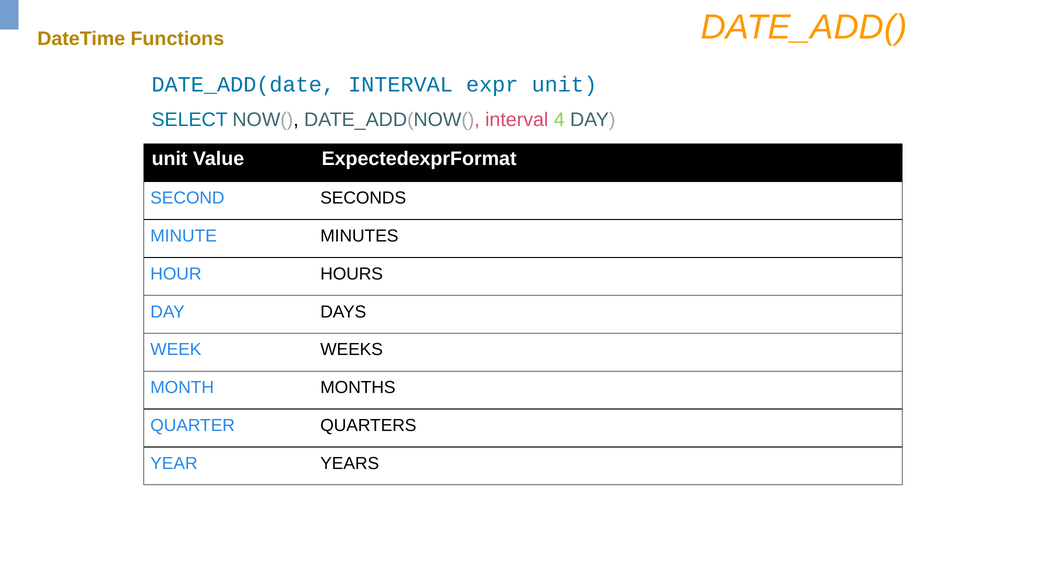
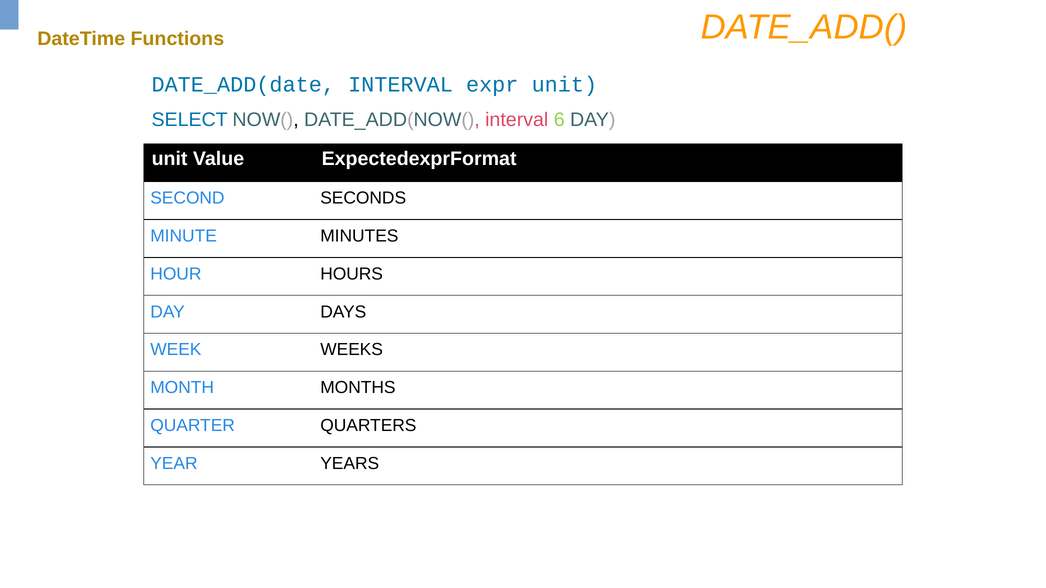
4: 4 -> 6
